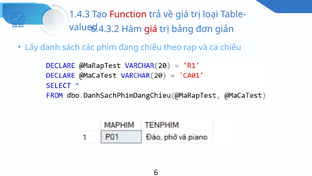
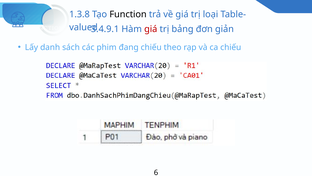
1.4.3: 1.4.3 -> 1.3.8
Function at (128, 14) colour: red -> black
6.4.3.2: 6.4.3.2 -> 3.4.9.1
